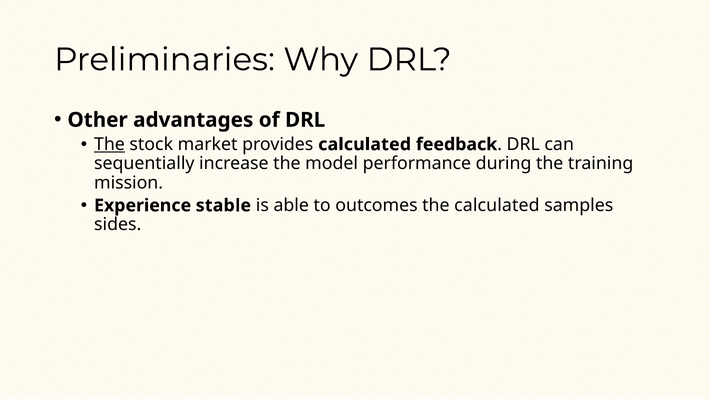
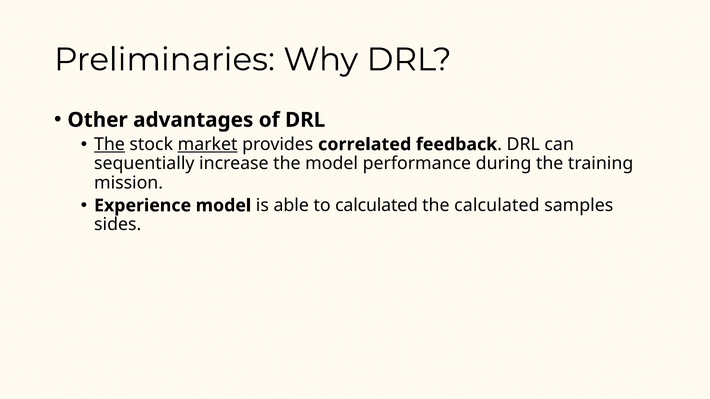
market underline: none -> present
provides calculated: calculated -> correlated
Experience stable: stable -> model
to outcomes: outcomes -> calculated
